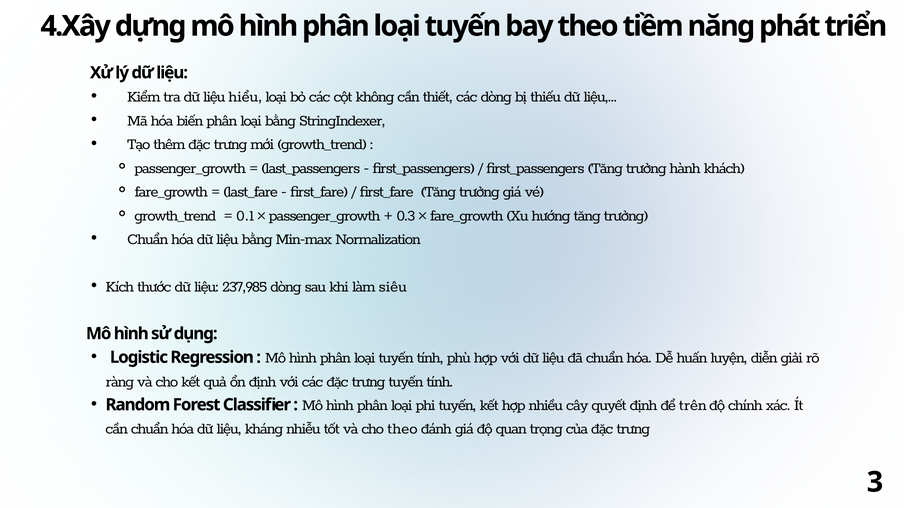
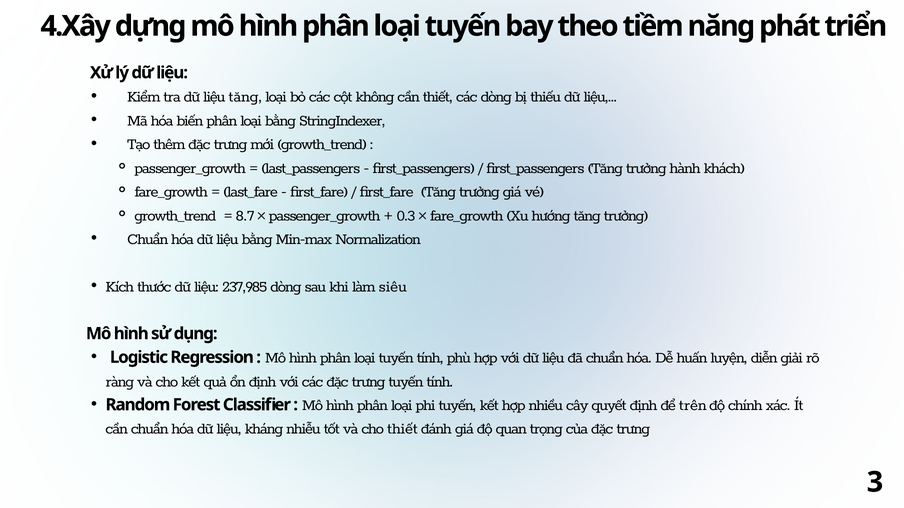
liệu hiểu: hiểu -> tăng
0.1: 0.1 -> 8.7
cho theo: theo -> thiết
